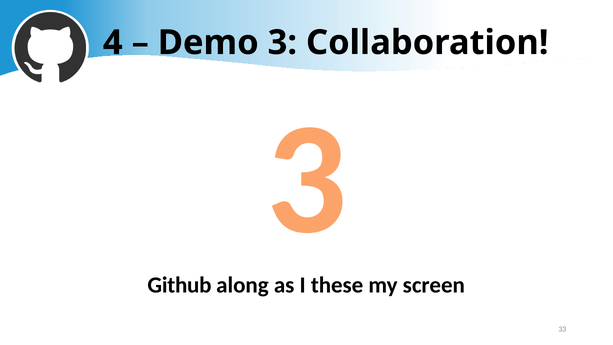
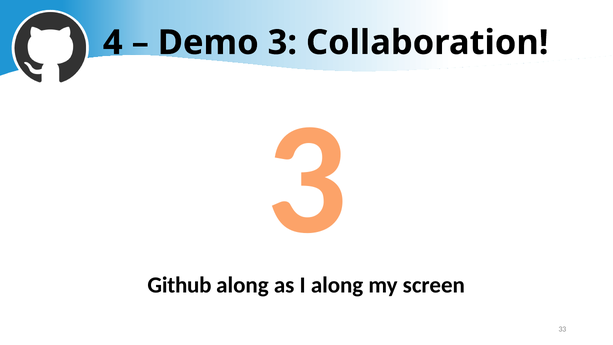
I these: these -> along
